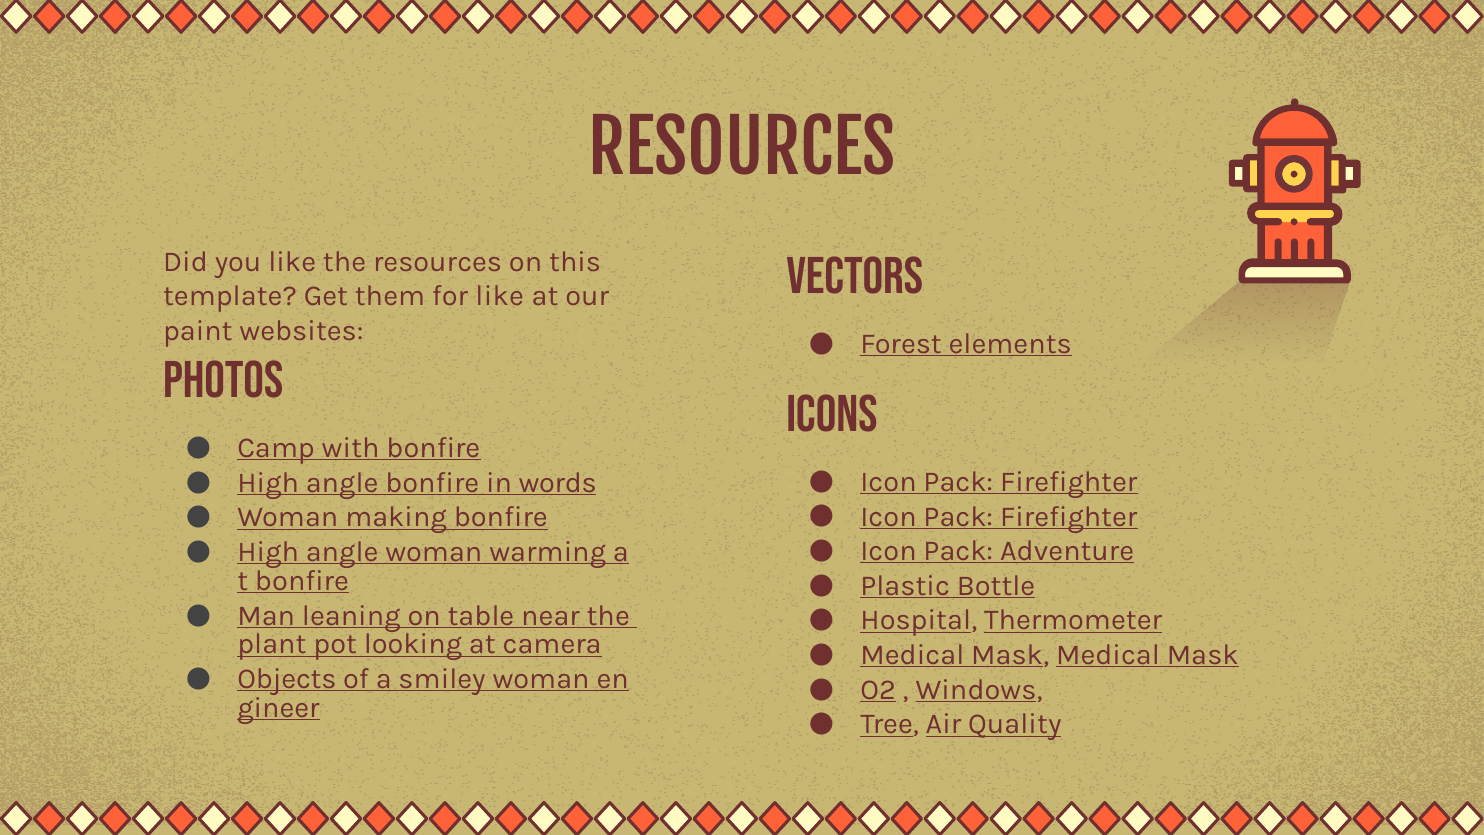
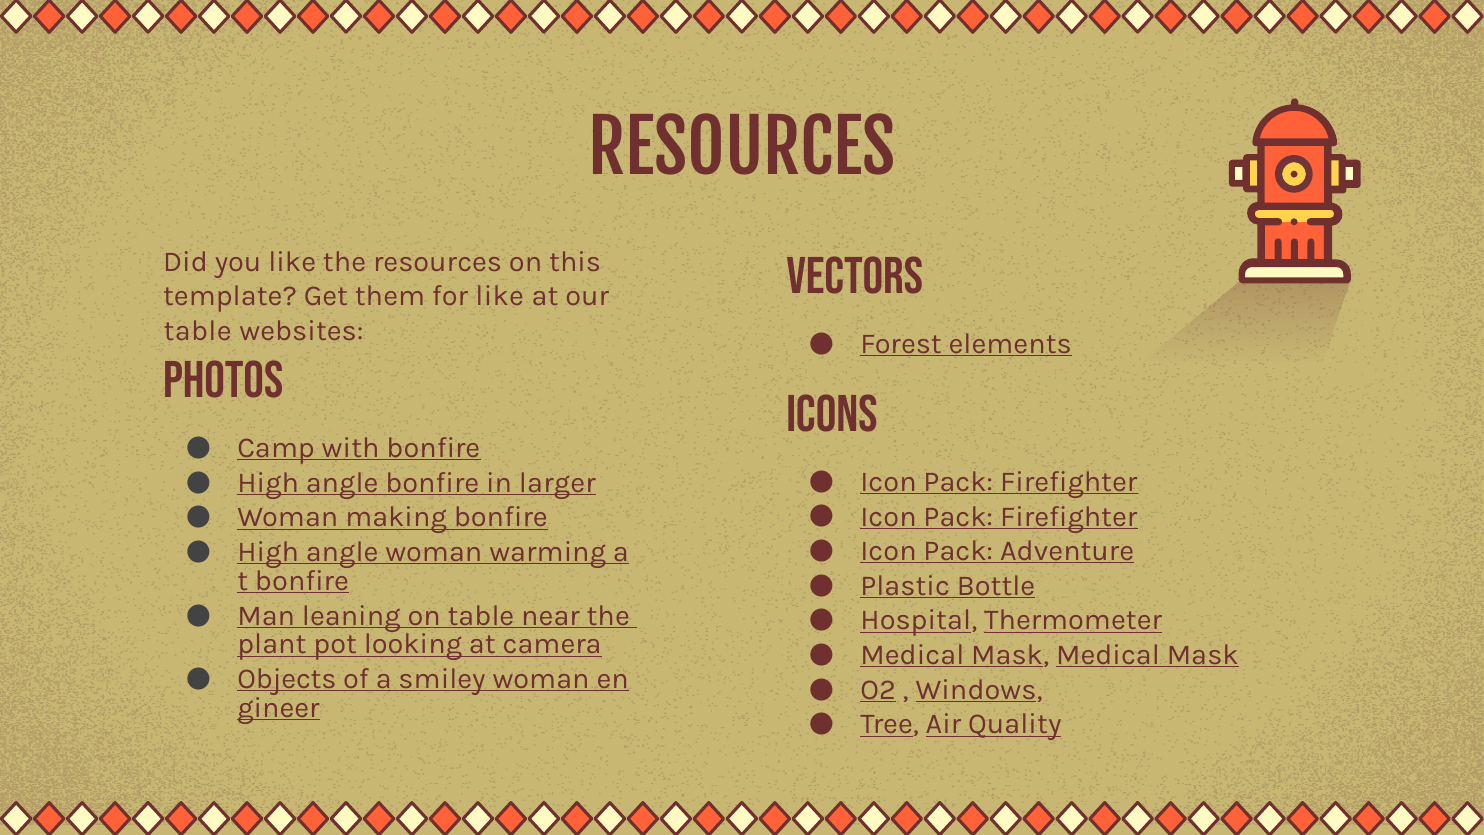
paint at (198, 331): paint -> table
words: words -> larger
